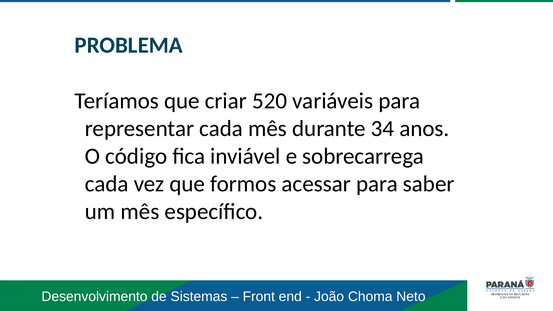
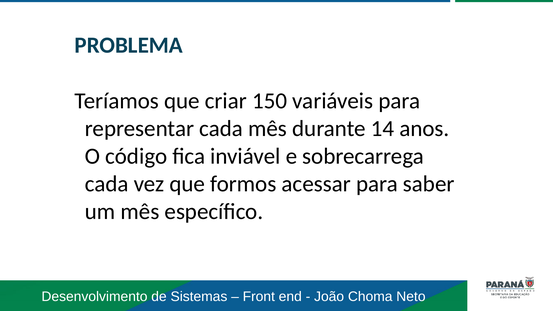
520: 520 -> 150
34: 34 -> 14
